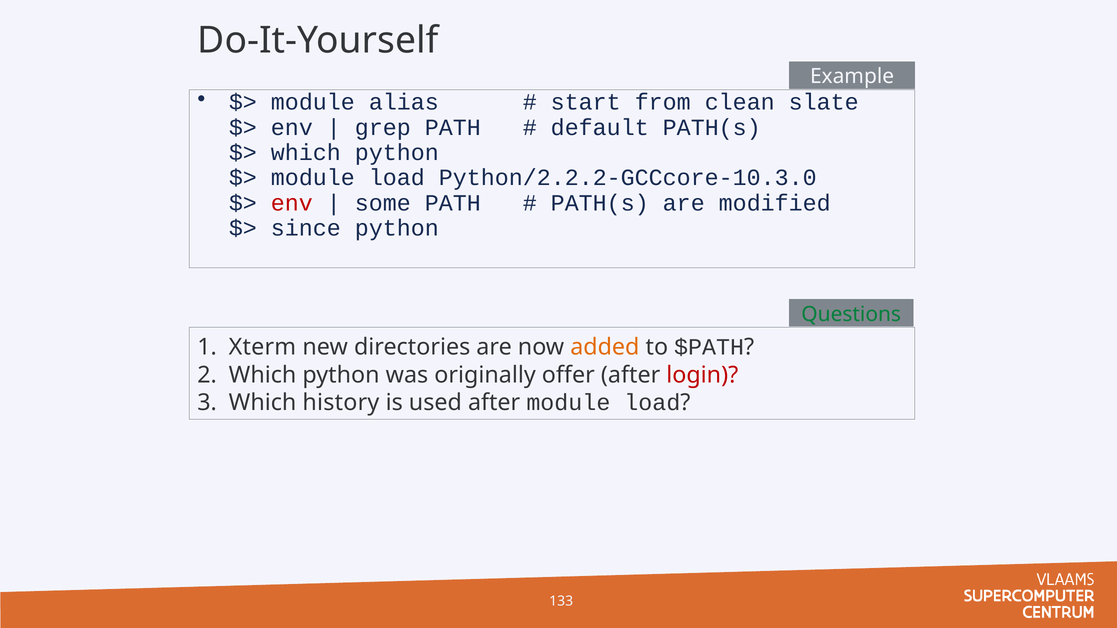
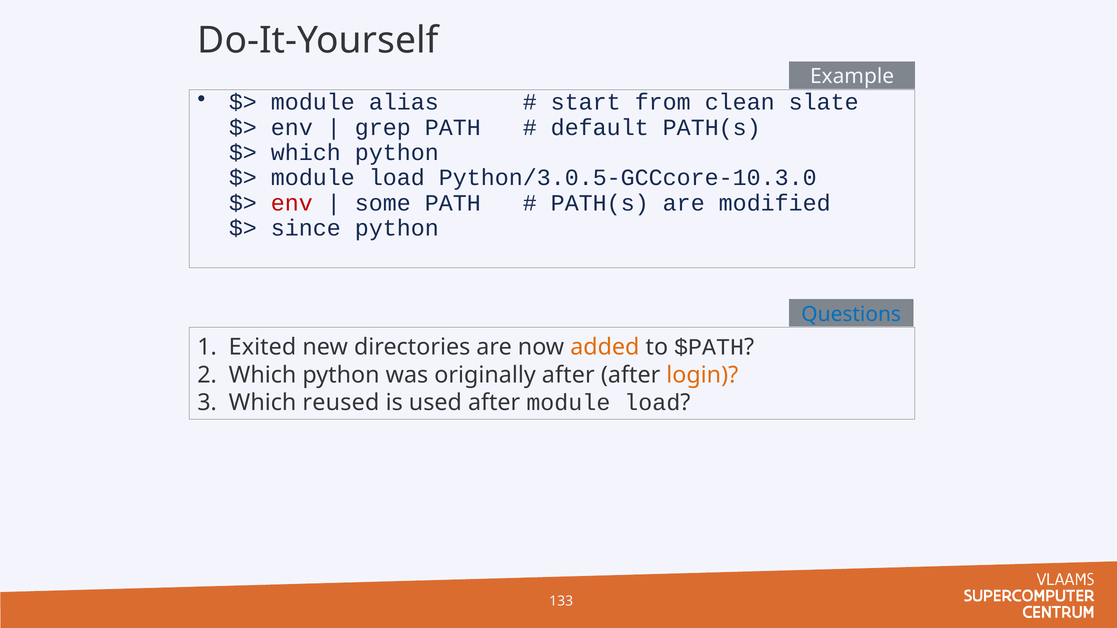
Python/2.2.2-GCCcore-10.3.0: Python/2.2.2-GCCcore-10.3.0 -> Python/3.0.5-GCCcore-10.3.0
Questions colour: green -> blue
Xterm: Xterm -> Exited
originally offer: offer -> after
login colour: red -> orange
history: history -> reused
